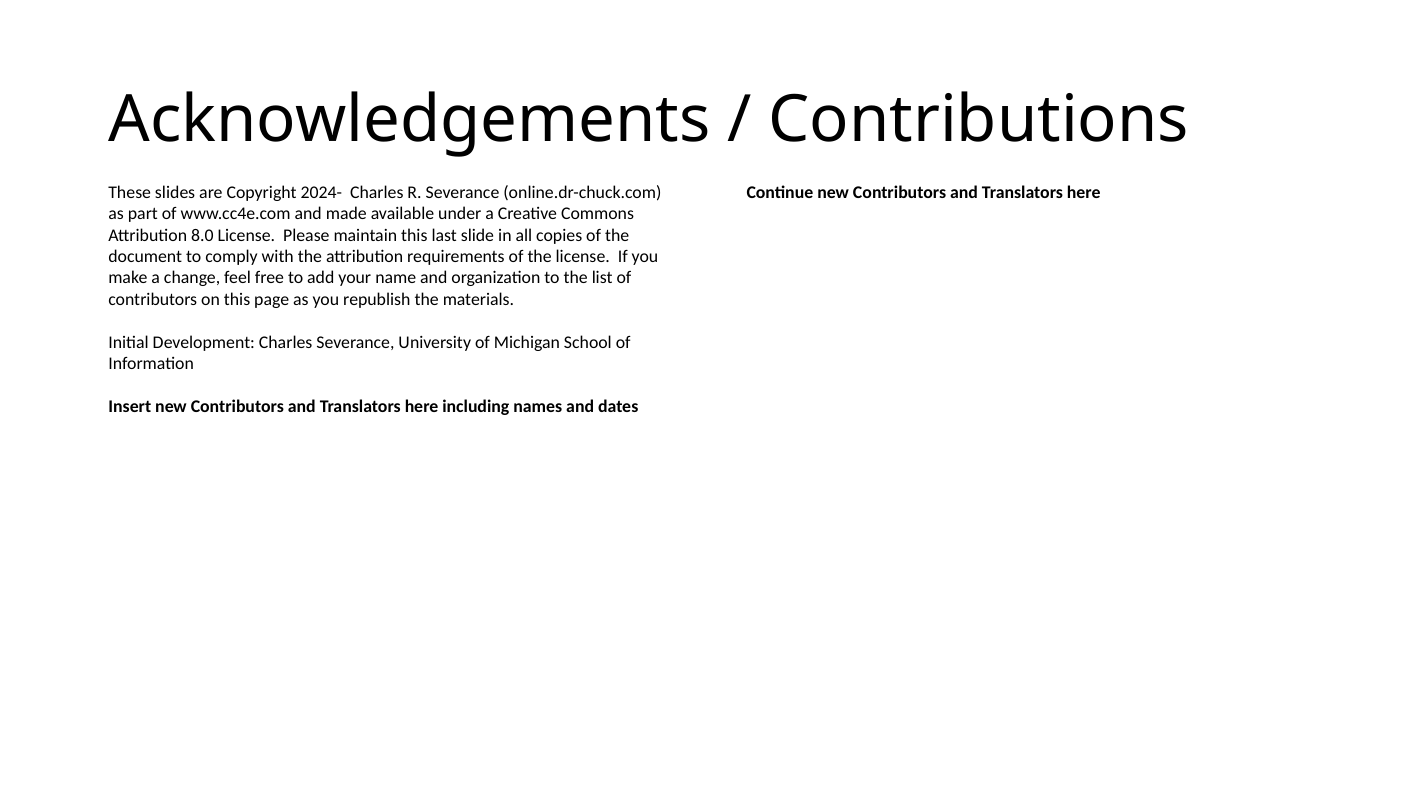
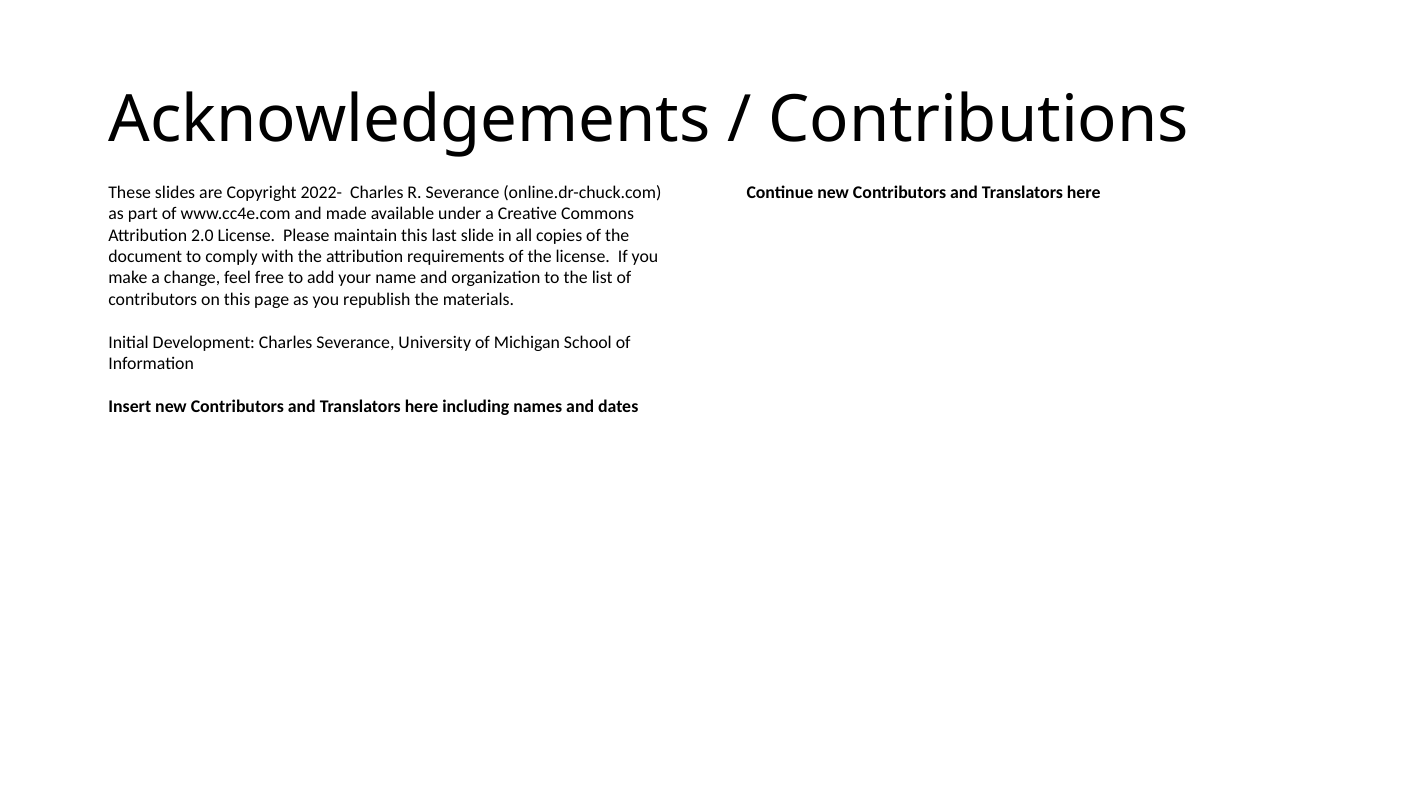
2024-: 2024- -> 2022-
8.0: 8.0 -> 2.0
